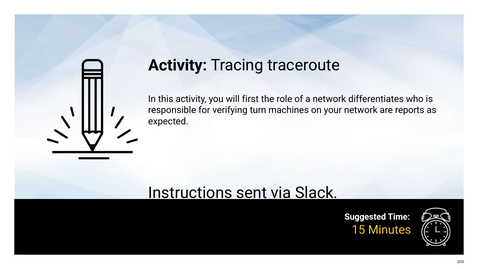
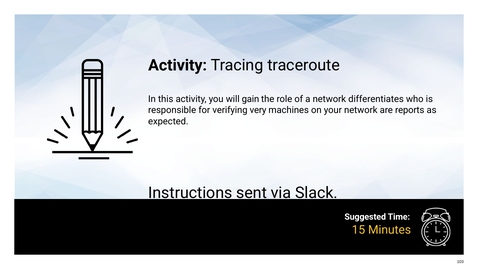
first: first -> gain
turn: turn -> very
